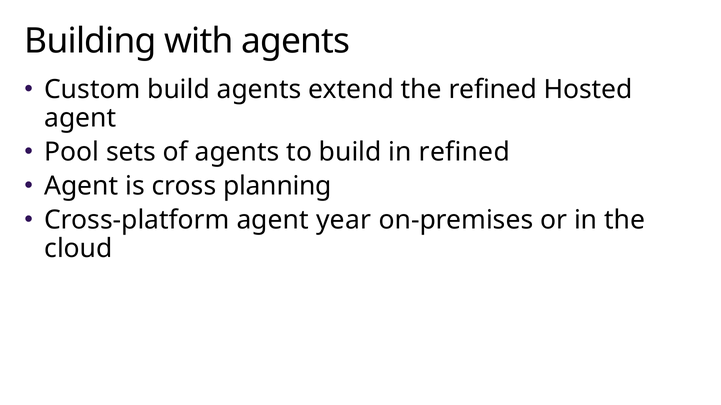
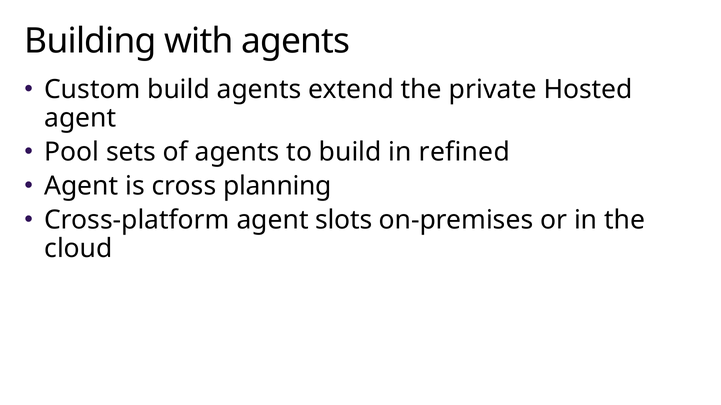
the refined: refined -> private
year: year -> slots
